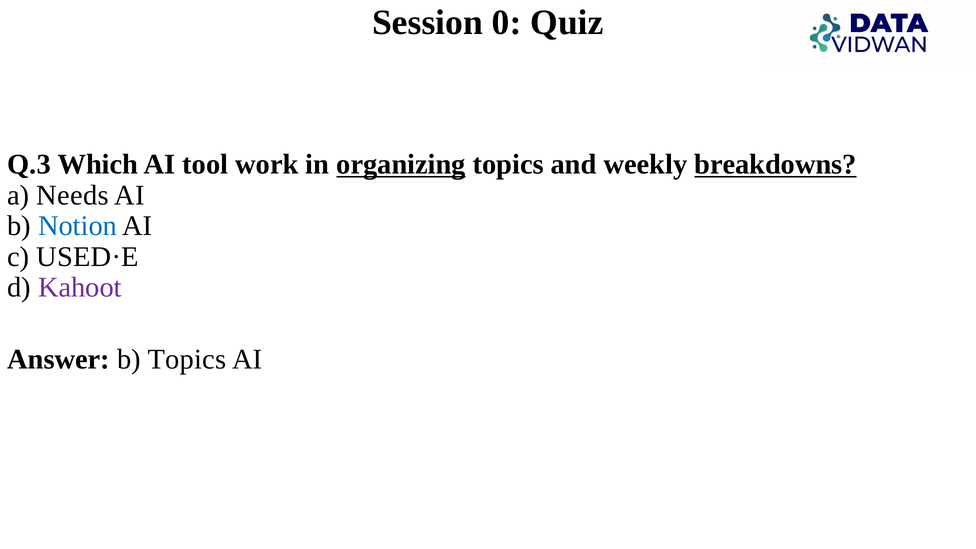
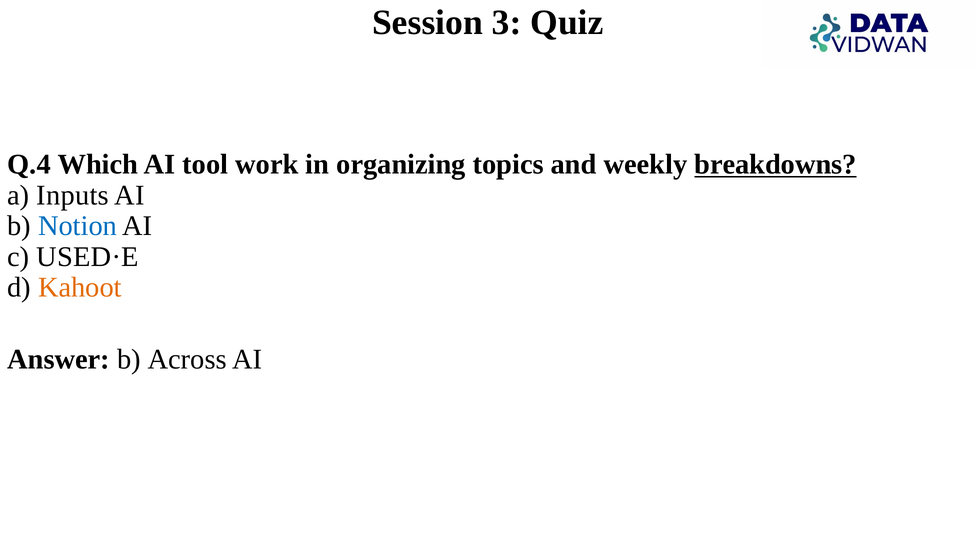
0: 0 -> 3
Q.3: Q.3 -> Q.4
organizing underline: present -> none
Needs: Needs -> Inputs
Kahoot colour: purple -> orange
b Topics: Topics -> Across
